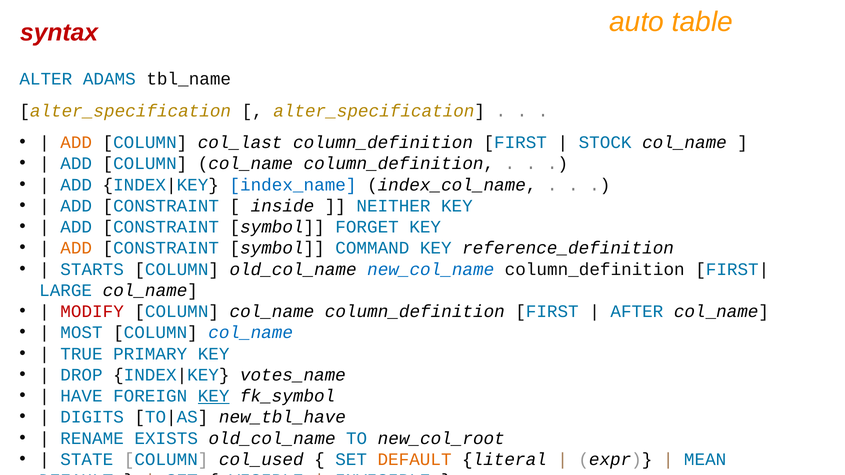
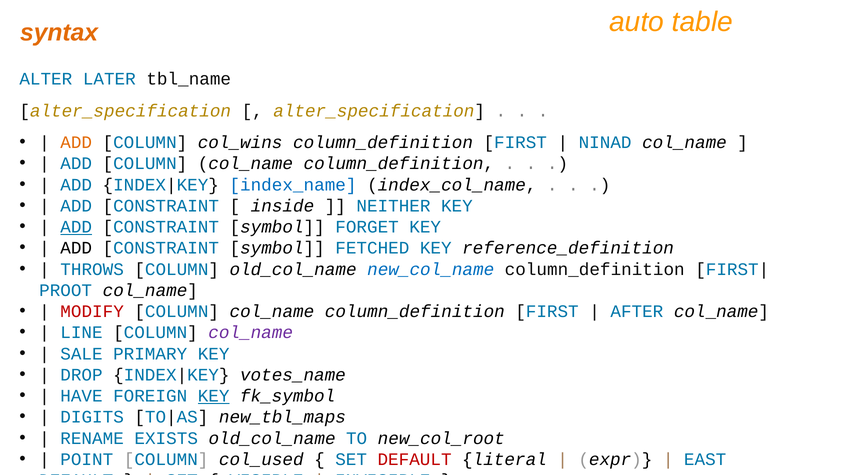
syntax colour: red -> orange
ADAMS: ADAMS -> LATER
col_last: col_last -> col_wins
STOCK: STOCK -> NINAD
ADD at (76, 227) underline: none -> present
ADD at (76, 248) colour: orange -> black
COMMAND: COMMAND -> FETCHED
STARTS: STARTS -> THROWS
LARGE: LARGE -> PROOT
MOST: MOST -> LINE
col_name at (251, 333) colour: blue -> purple
TRUE: TRUE -> SALE
new_tbl_have: new_tbl_have -> new_tbl_maps
STATE: STATE -> POINT
DEFAULT at (415, 460) colour: orange -> red
MEAN: MEAN -> EAST
